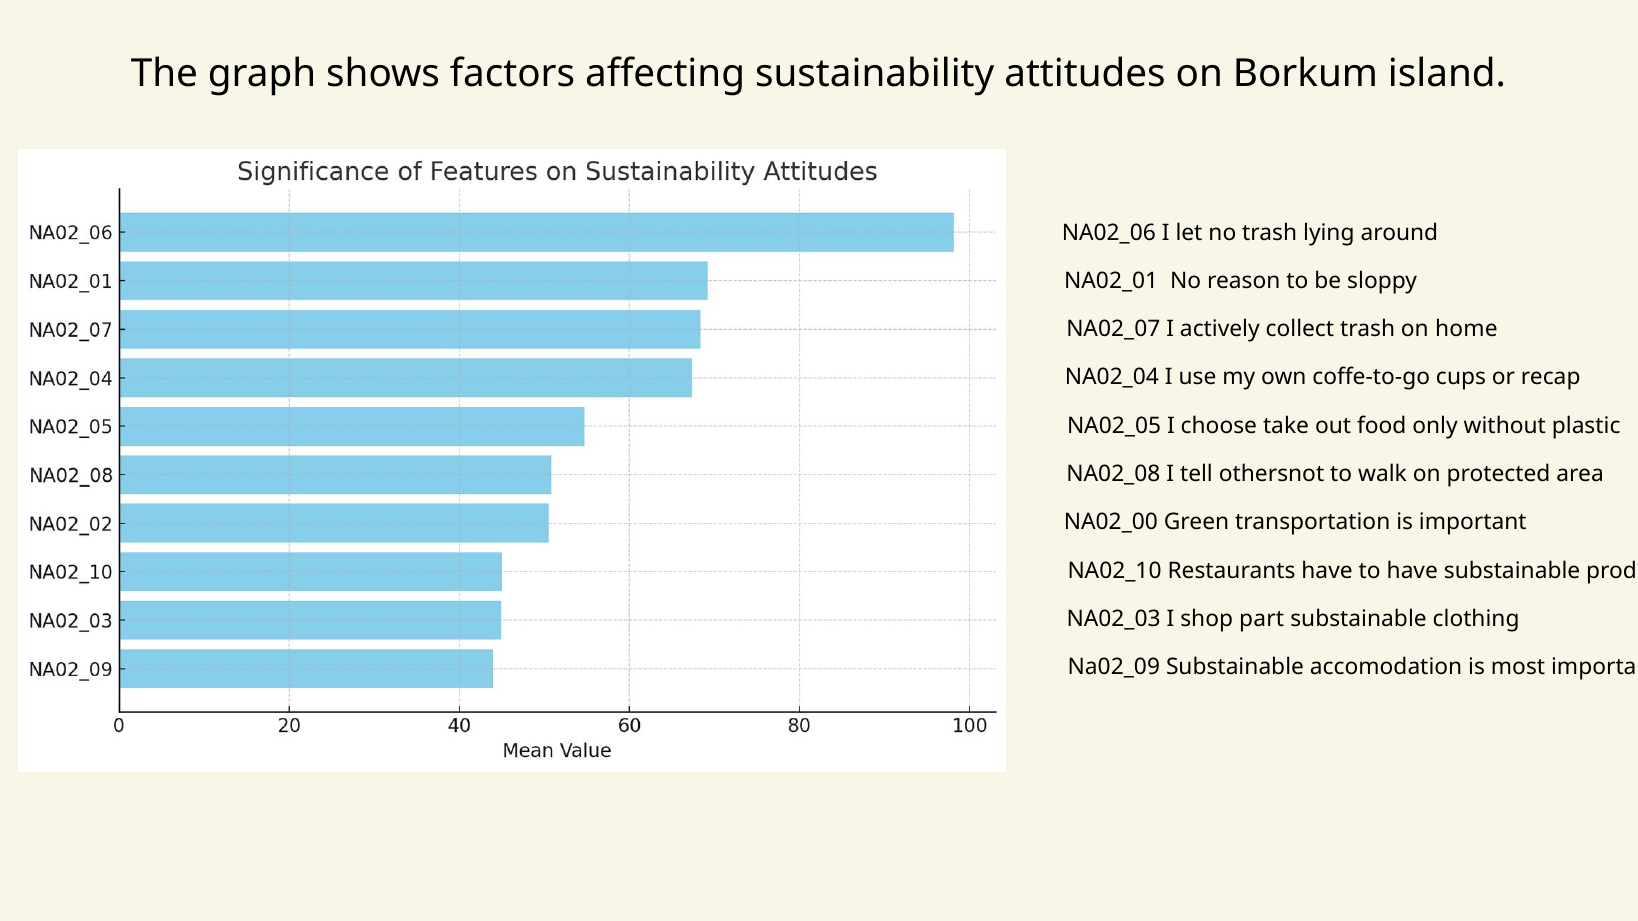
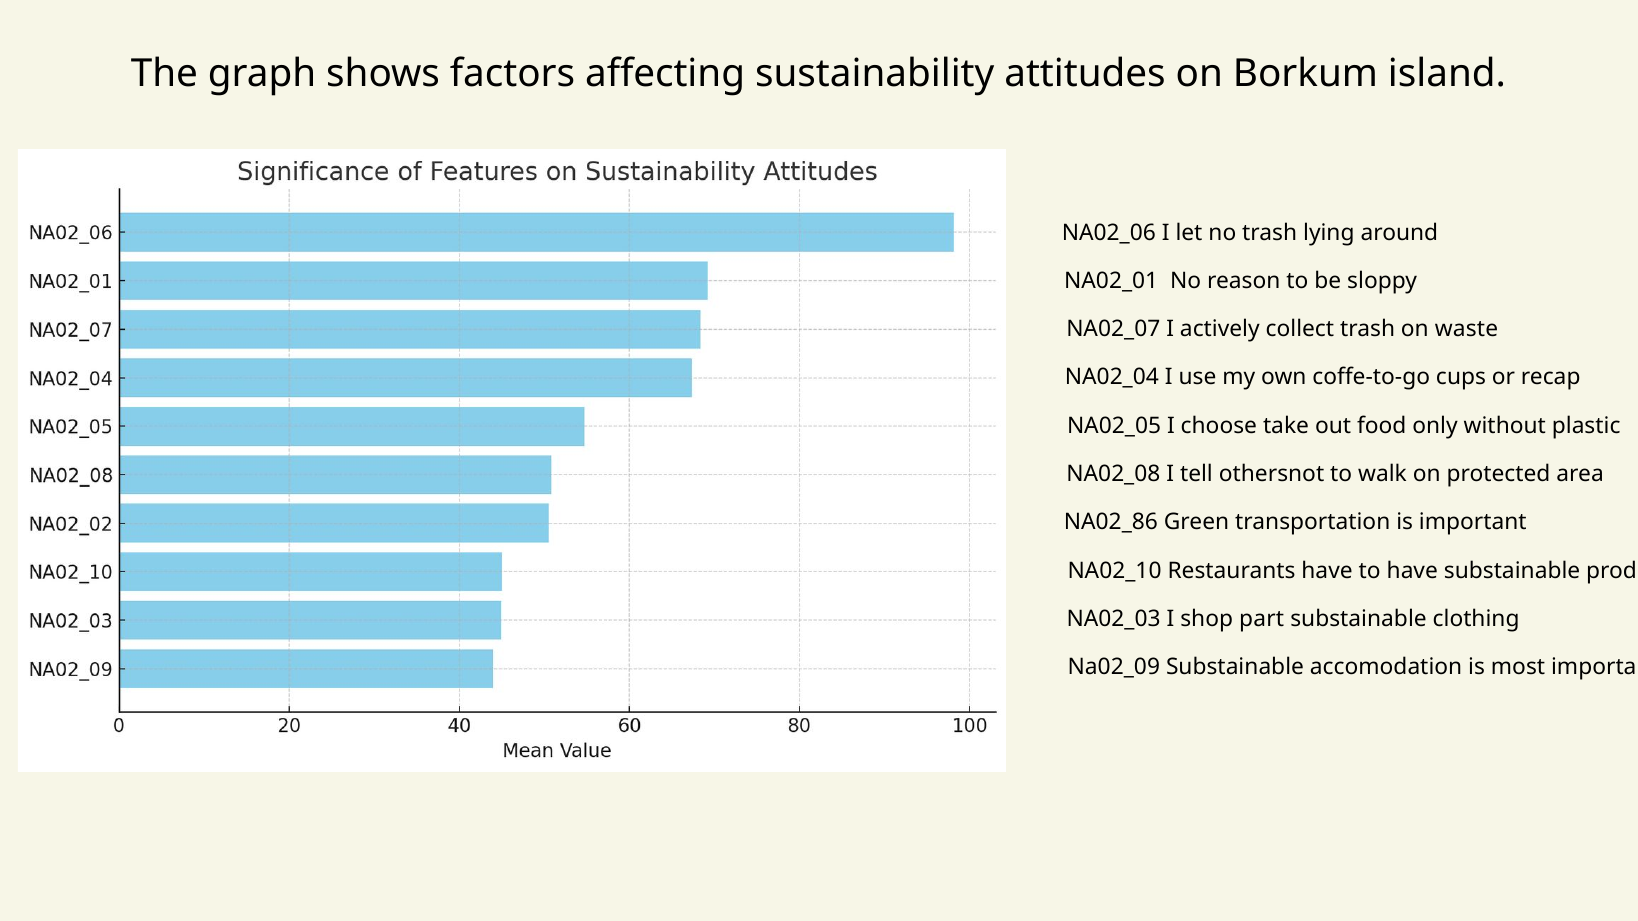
home: home -> waste
NA02_00: NA02_00 -> NA02_86
